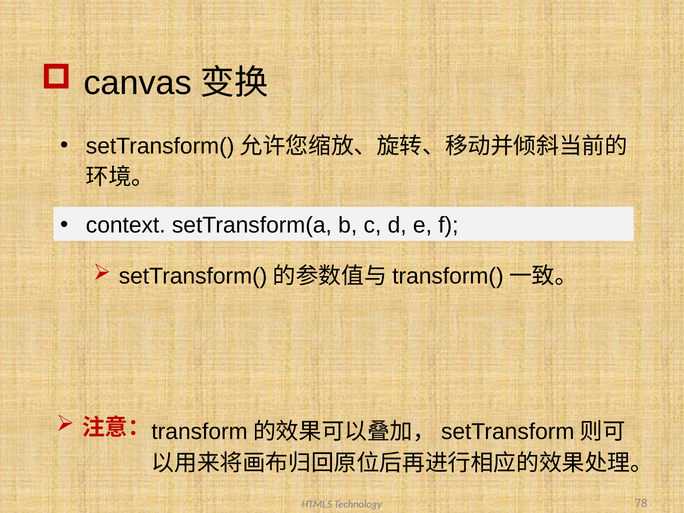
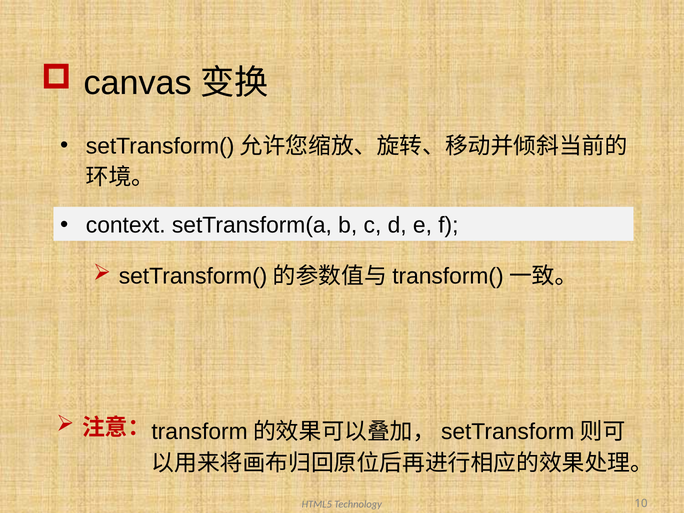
78: 78 -> 10
